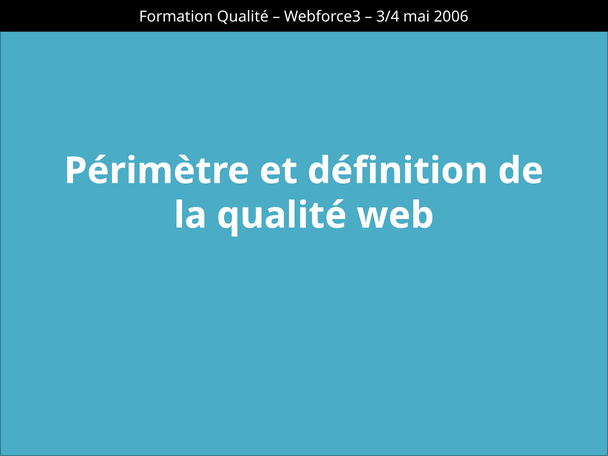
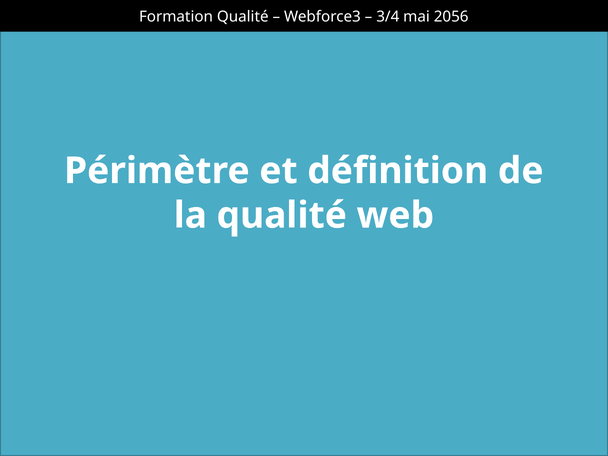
2006: 2006 -> 2056
